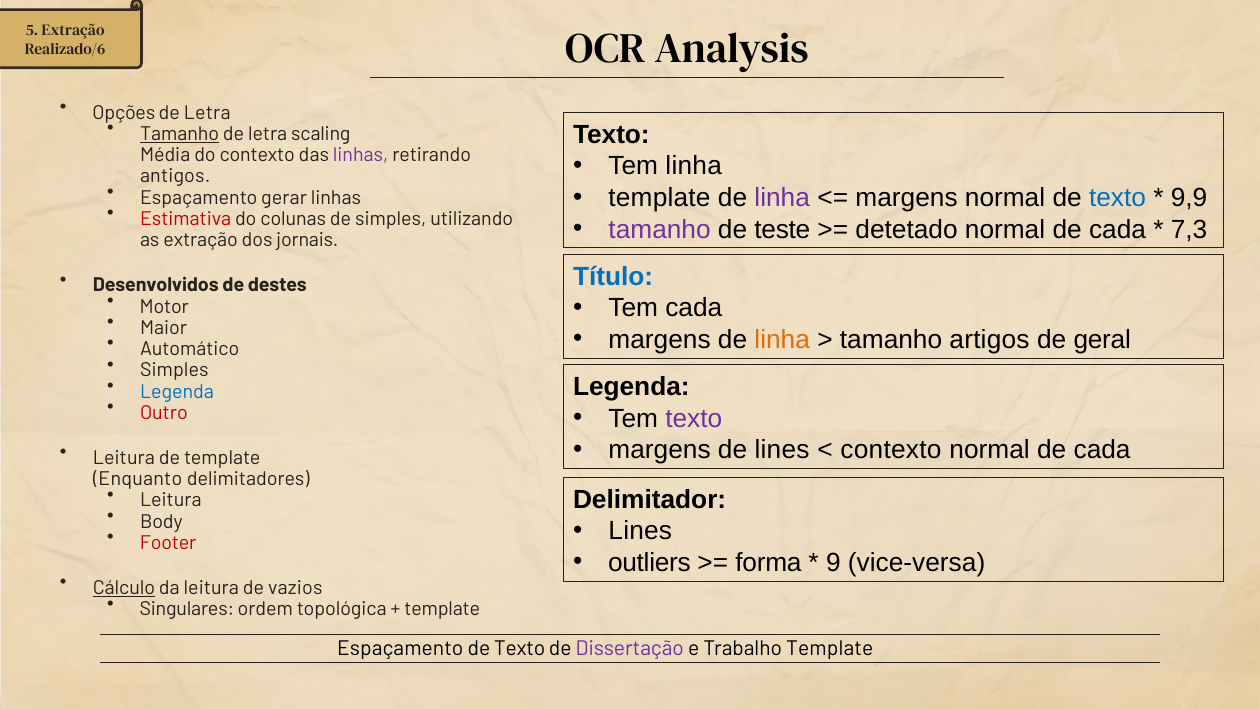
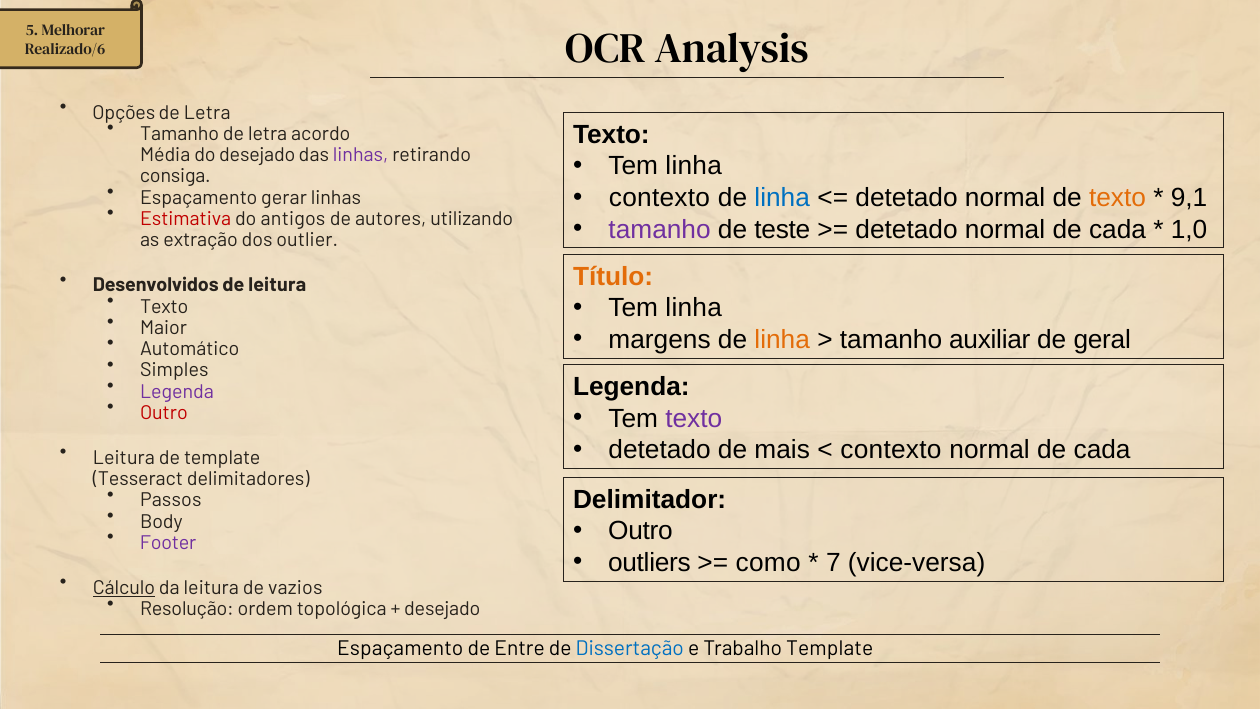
5 Extração: Extração -> Melhorar
Tamanho at (180, 134) underline: present -> none
scaling: scaling -> acordo
do contexto: contexto -> desejado
antigos: antigos -> consiga
template at (659, 198): template -> contexto
linha at (782, 198) colour: purple -> blue
margens at (907, 198): margens -> detetado
texto at (1118, 198) colour: blue -> orange
9,9: 9,9 -> 9,1
colunas: colunas -> antigos
de simples: simples -> autores
7,3: 7,3 -> 1,0
jornais: jornais -> outlier
Título colour: blue -> orange
de destes: destes -> leitura
Motor at (164, 306): Motor -> Texto
cada at (694, 308): cada -> linha
artigos: artigos -> auxiliar
Legenda at (177, 392) colour: blue -> purple
margens at (660, 450): margens -> detetado
de lines: lines -> mais
Enquanto: Enquanto -> Tesseract
Leitura at (171, 500): Leitura -> Passos
Lines at (640, 531): Lines -> Outro
Footer colour: red -> purple
forma: forma -> como
9: 9 -> 7
Singulares: Singulares -> Resolução
template at (442, 609): template -> desejado
Texto at (520, 649): Texto -> Entre
Dissertação colour: purple -> blue
